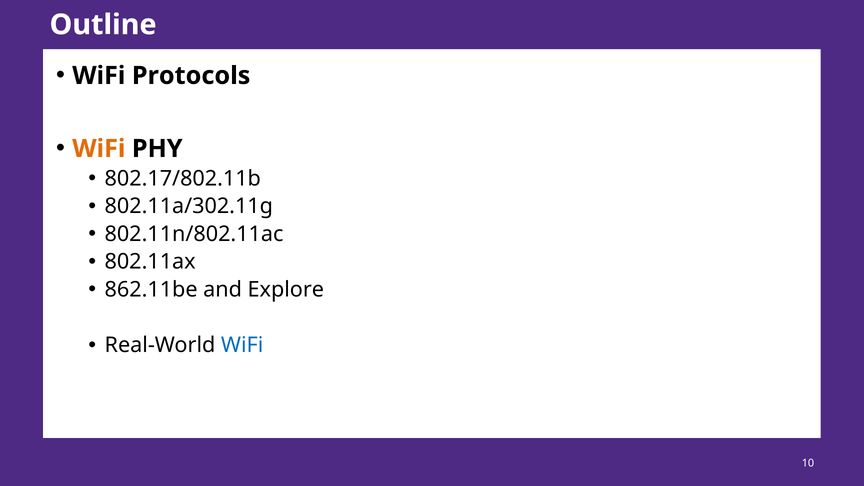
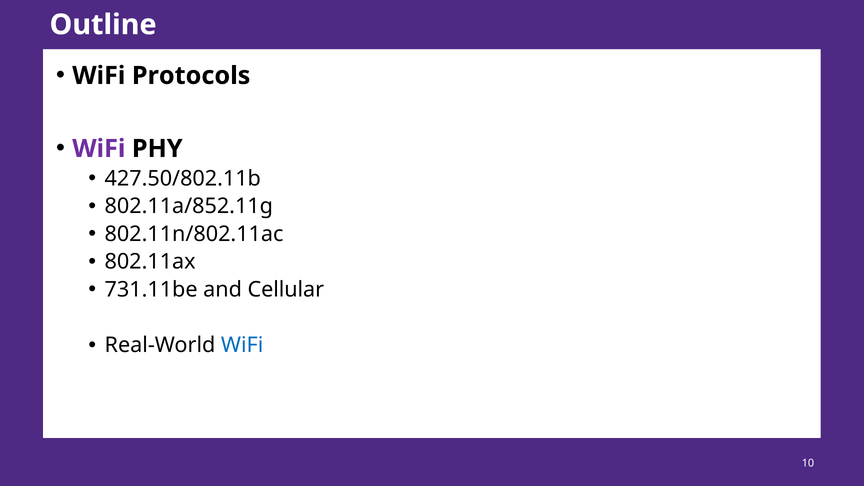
WiFi at (99, 149) colour: orange -> purple
802.17/802.11b: 802.17/802.11b -> 427.50/802.11b
802.11a/302.11g: 802.11a/302.11g -> 802.11a/852.11g
862.11be: 862.11be -> 731.11be
Explore: Explore -> Cellular
